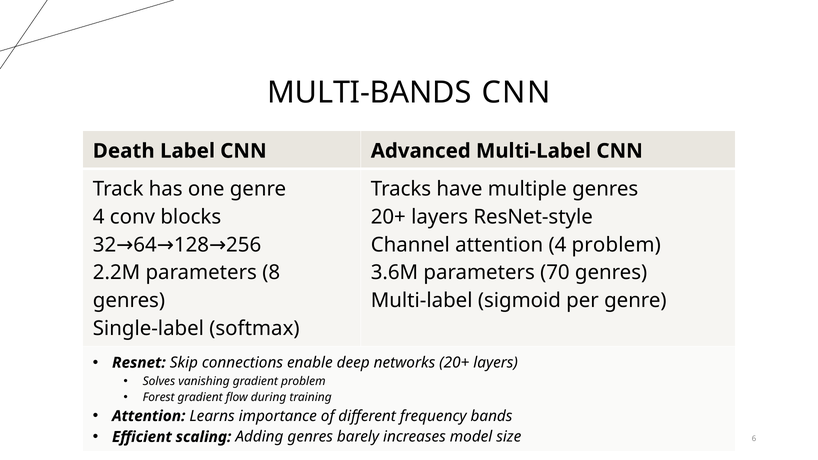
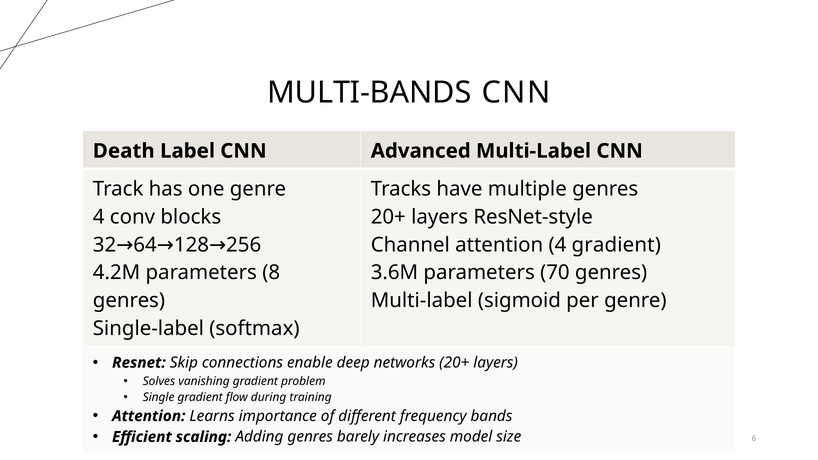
4 problem: problem -> gradient
2.2M: 2.2M -> 4.2M
Forest: Forest -> Single
